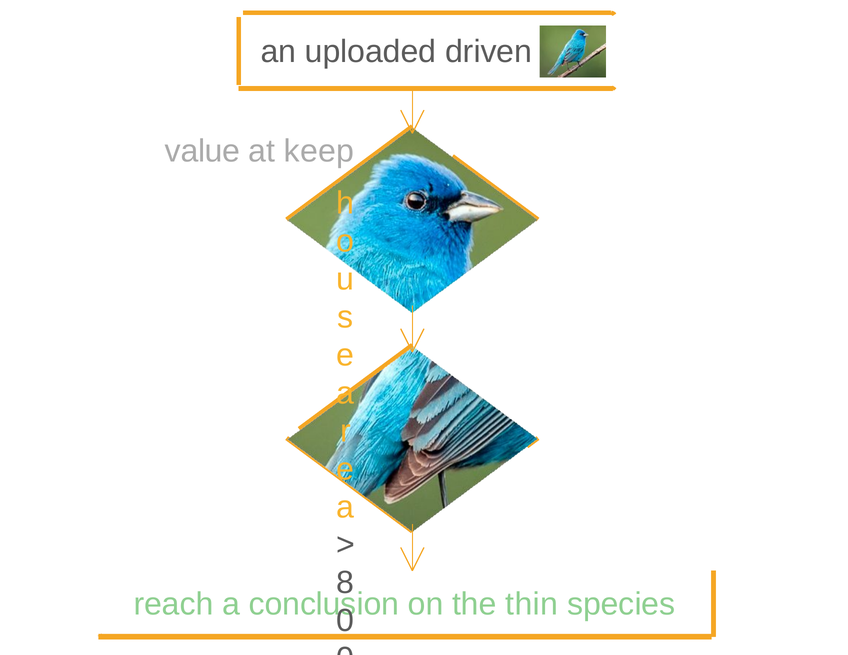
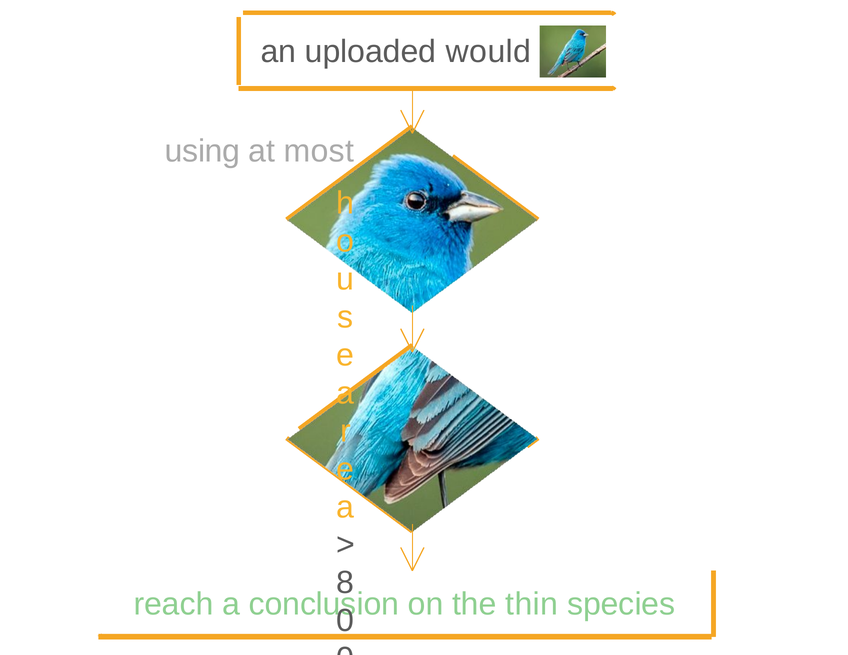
driven: driven -> would
value: value -> using
keep: keep -> most
